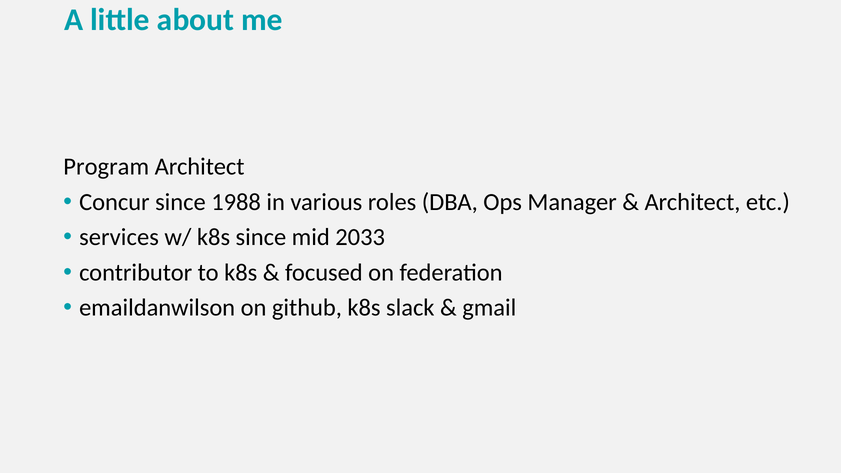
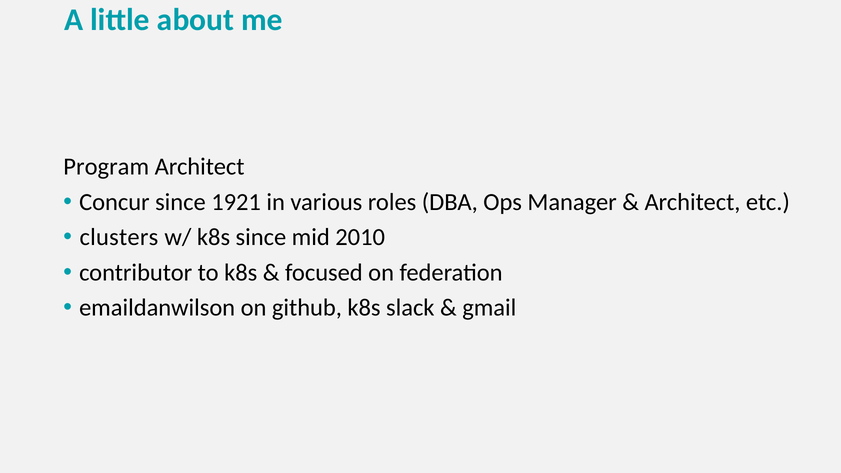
1988: 1988 -> 1921
services: services -> clusters
2033: 2033 -> 2010
